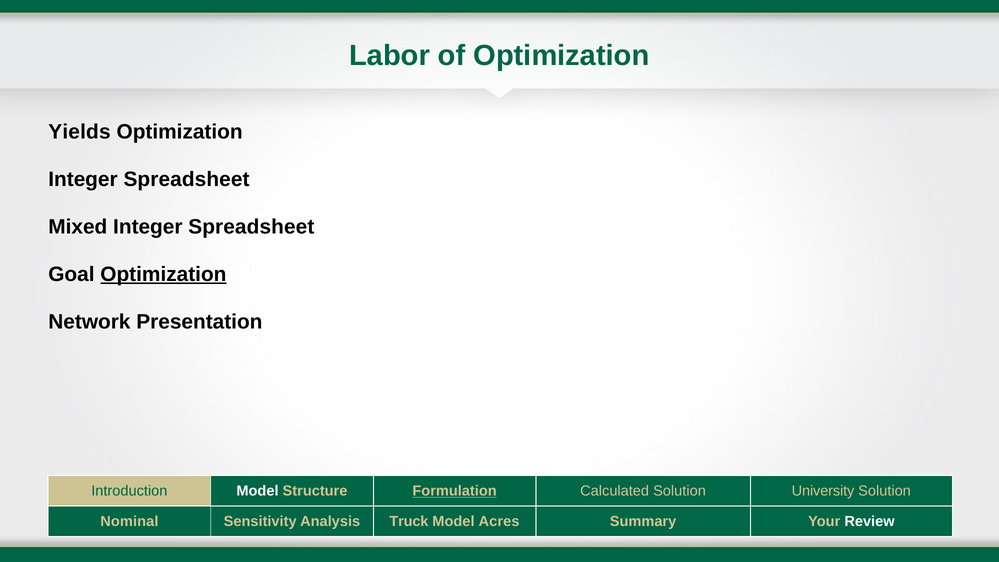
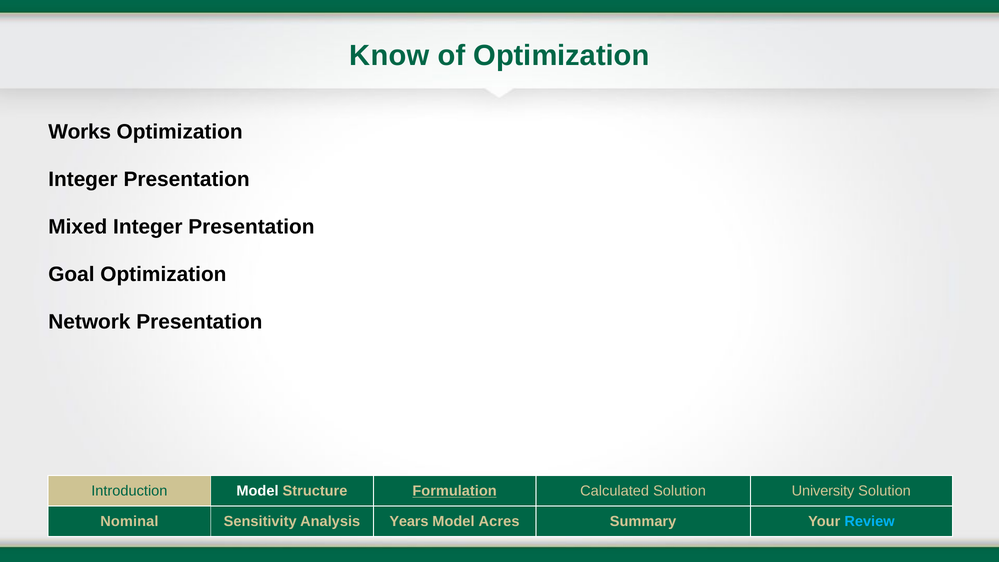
Labor: Labor -> Know
Yields: Yields -> Works
Spreadsheet at (187, 179): Spreadsheet -> Presentation
Mixed Integer Spreadsheet: Spreadsheet -> Presentation
Optimization at (163, 274) underline: present -> none
Truck: Truck -> Years
Review colour: white -> light blue
